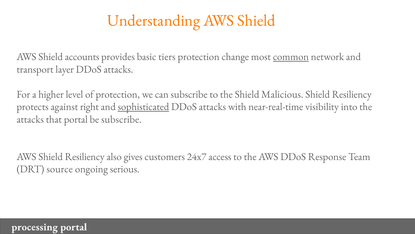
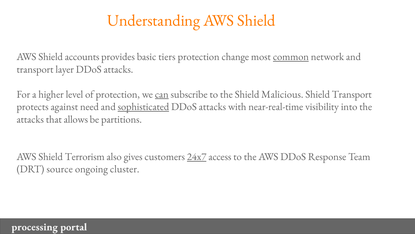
can underline: none -> present
Resiliency at (352, 94): Resiliency -> Transport
right: right -> need
that portal: portal -> allows
be subscribe: subscribe -> partitions
AWS Shield Resiliency: Resiliency -> Terrorism
24x7 underline: none -> present
serious: serious -> cluster
